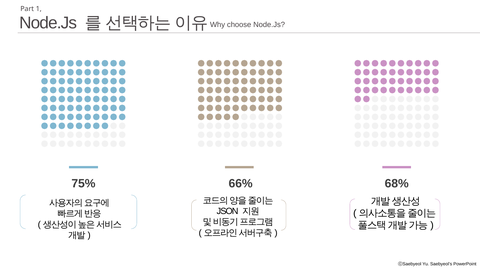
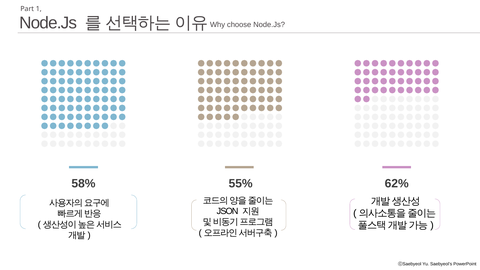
75%: 75% -> 58%
66%: 66% -> 55%
68%: 68% -> 62%
